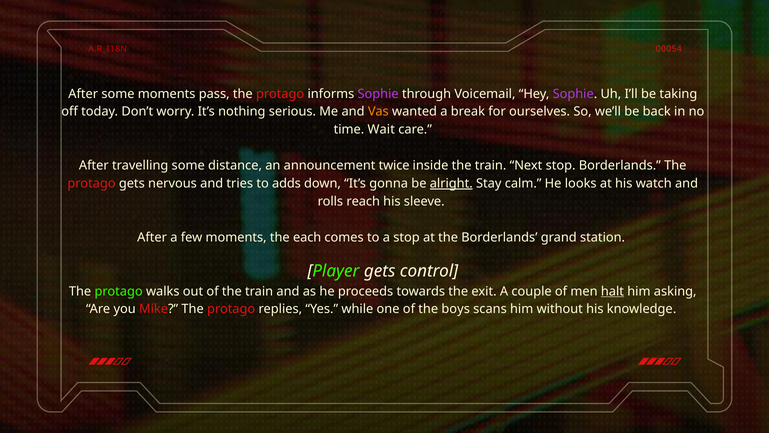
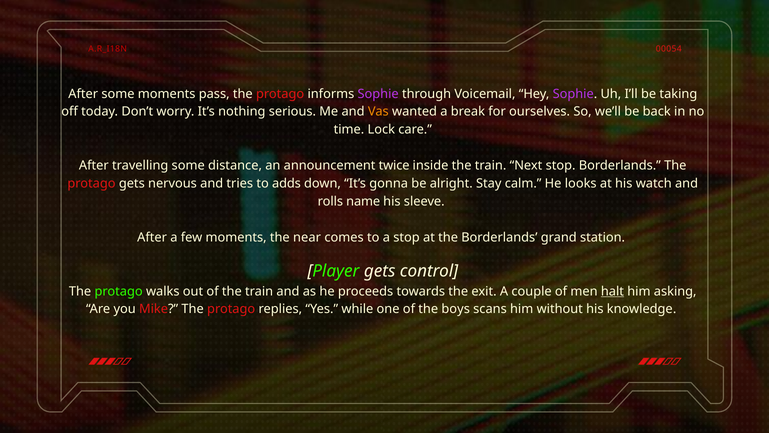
Wait: Wait -> Lock
alright underline: present -> none
reach: reach -> name
each: each -> near
